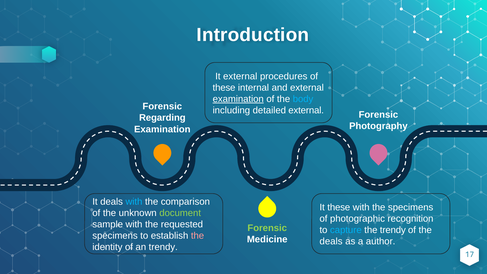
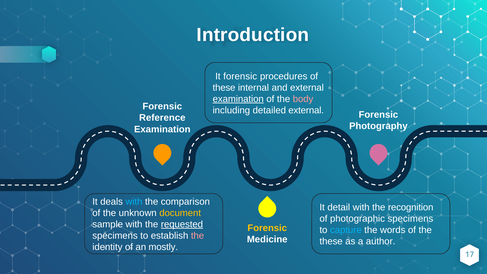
It external: external -> forensic
body colour: light blue -> pink
Regarding: Regarding -> Reference
It these: these -> detail
the specimens: specimens -> recognition
document colour: light green -> yellow
photographic recognition: recognition -> specimens
requested underline: none -> present
Forensic at (267, 228) colour: light green -> yellow
the trendy: trendy -> words
deals at (331, 241): deals -> these
an trendy: trendy -> mostly
